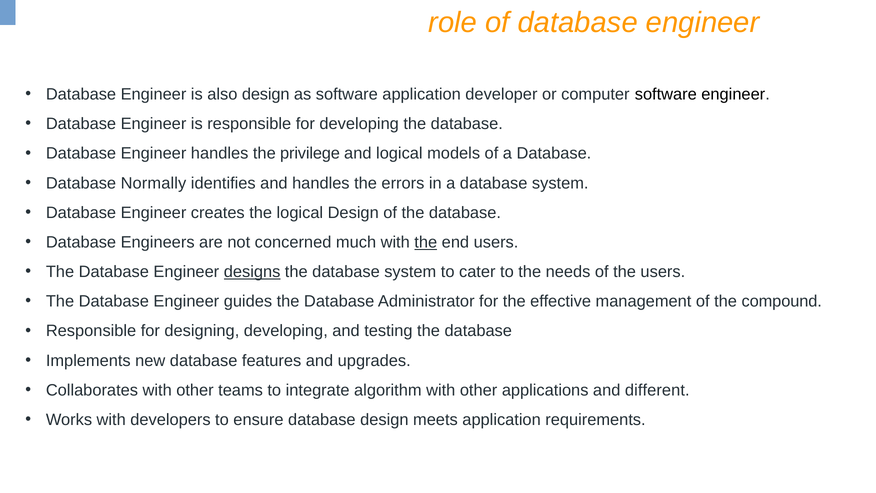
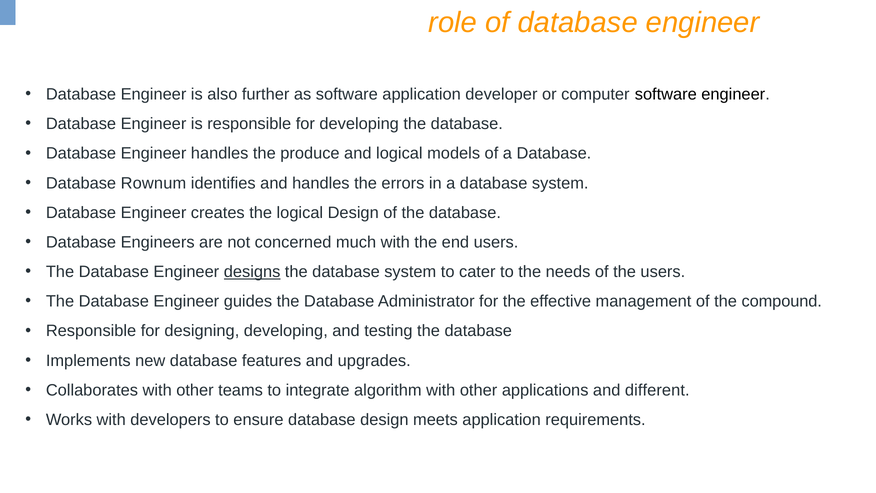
also design: design -> further
privilege: privilege -> produce
Normally: Normally -> Rownum
the at (426, 242) underline: present -> none
